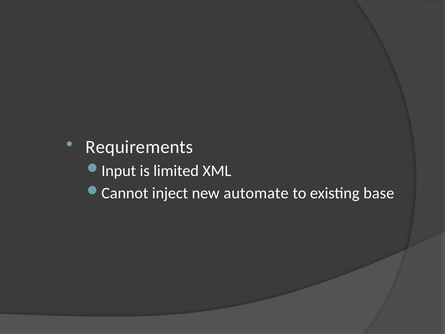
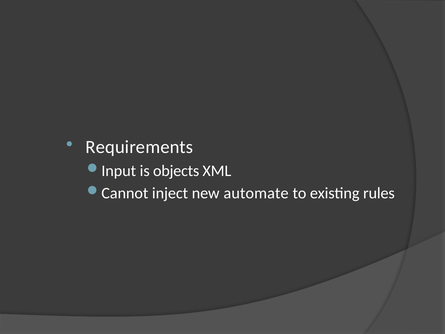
limited: limited -> objects
base: base -> rules
